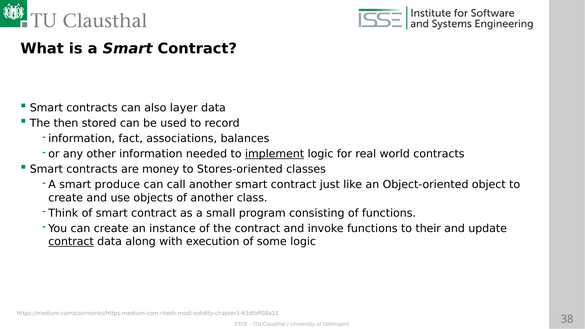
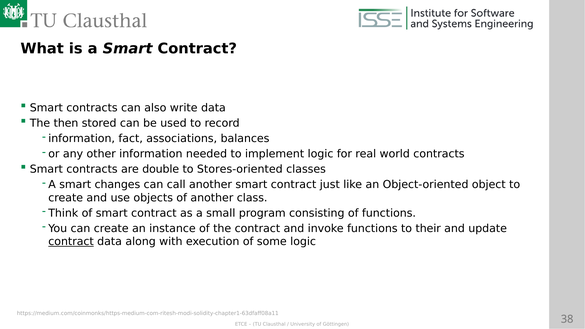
layer: layer -> write
implement underline: present -> none
money: money -> double
produce: produce -> changes
